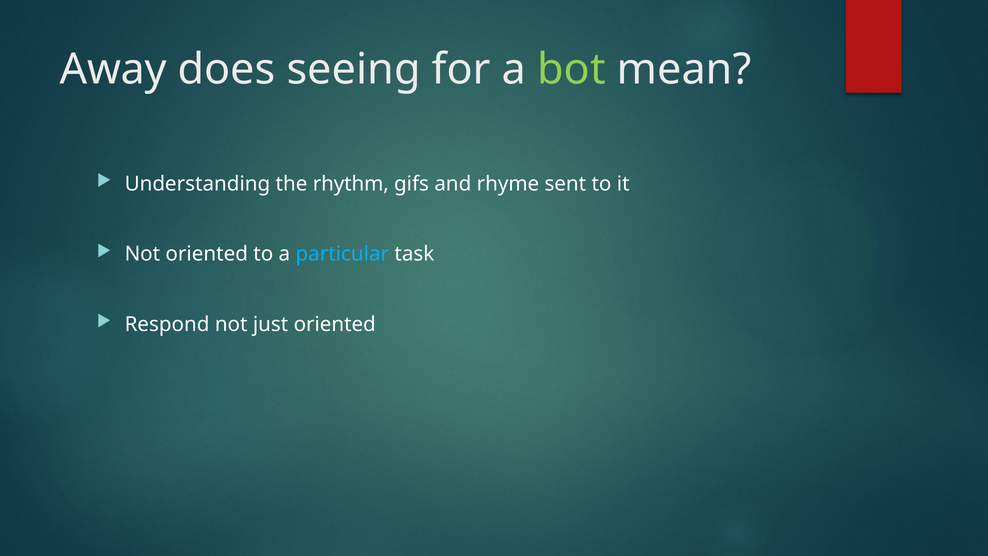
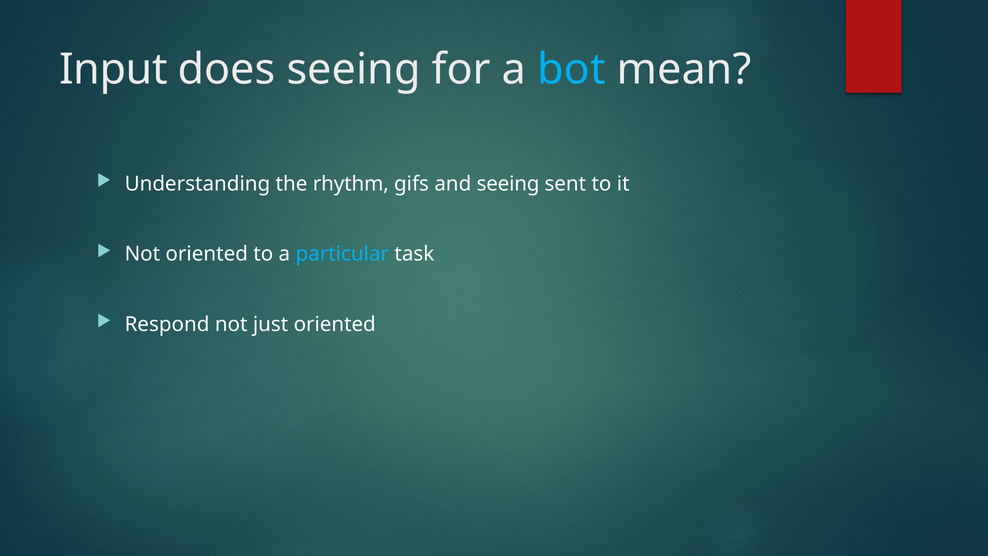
Away: Away -> Input
bot colour: light green -> light blue
and rhyme: rhyme -> seeing
